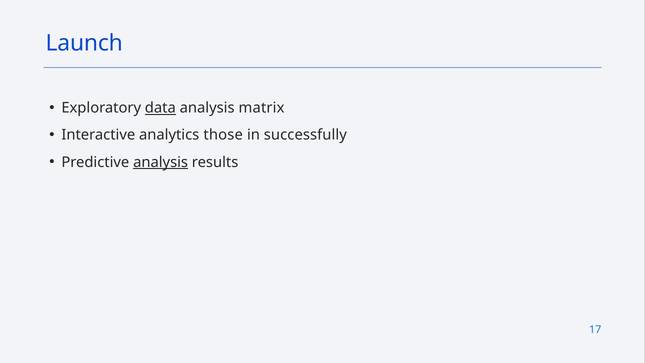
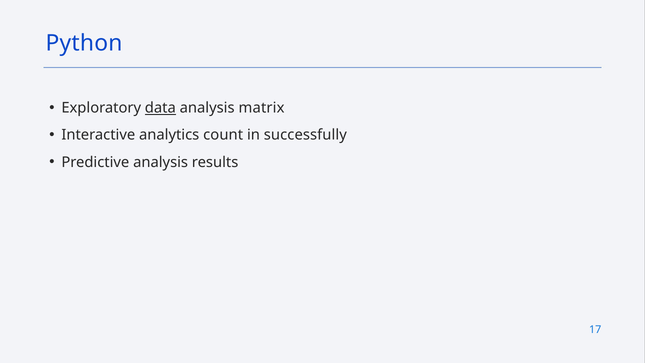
Launch: Launch -> Python
those: those -> count
analysis at (161, 162) underline: present -> none
